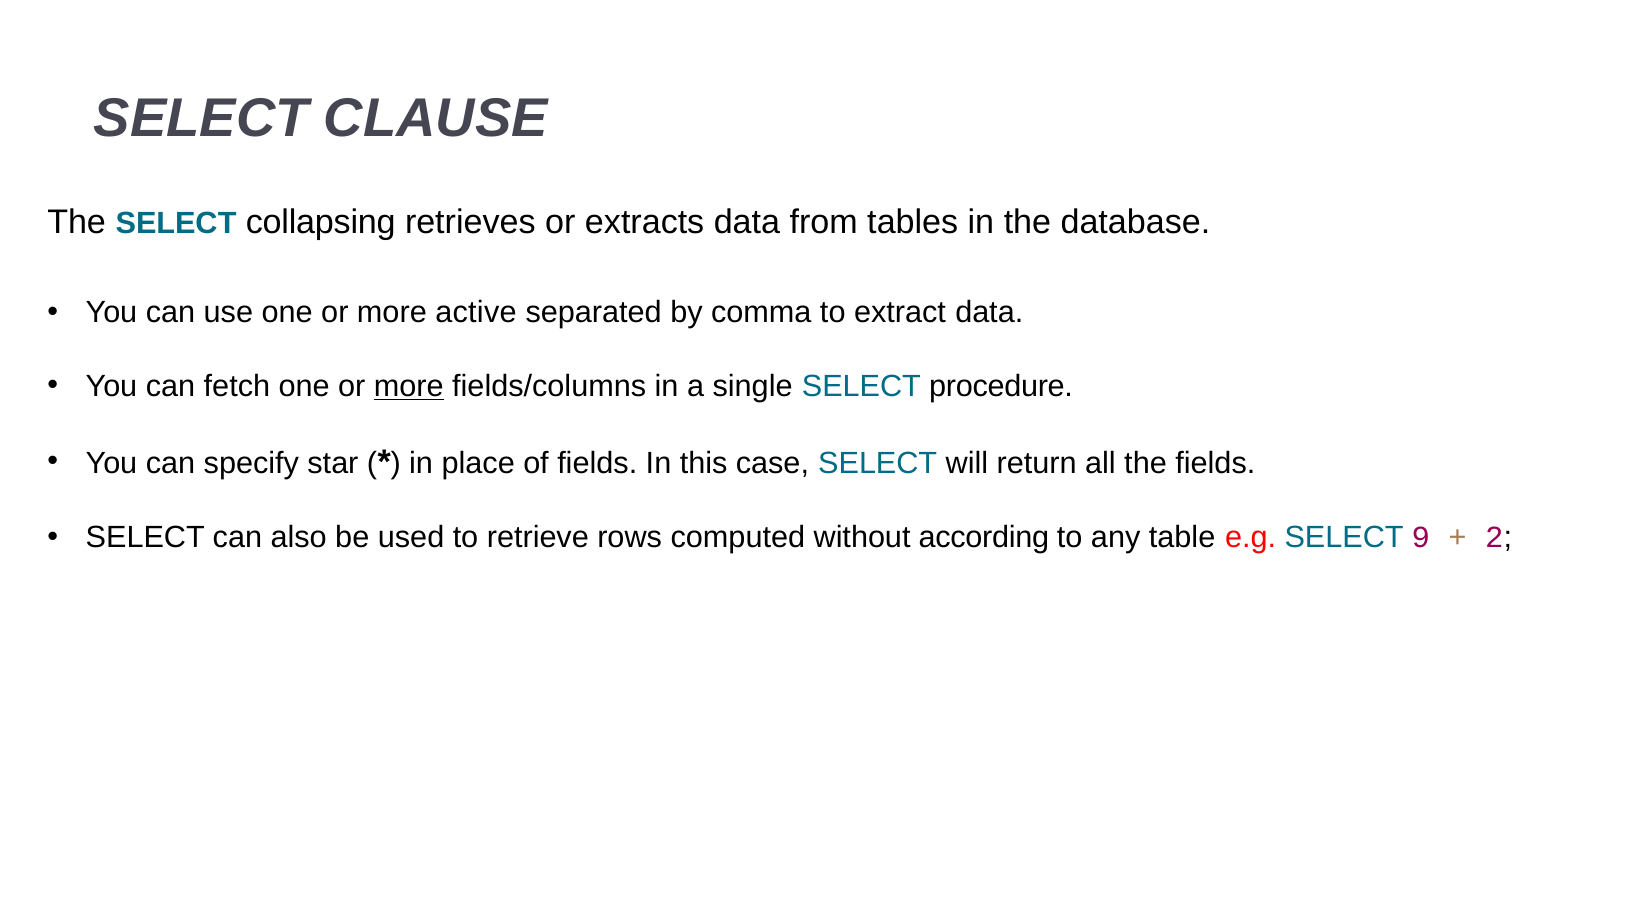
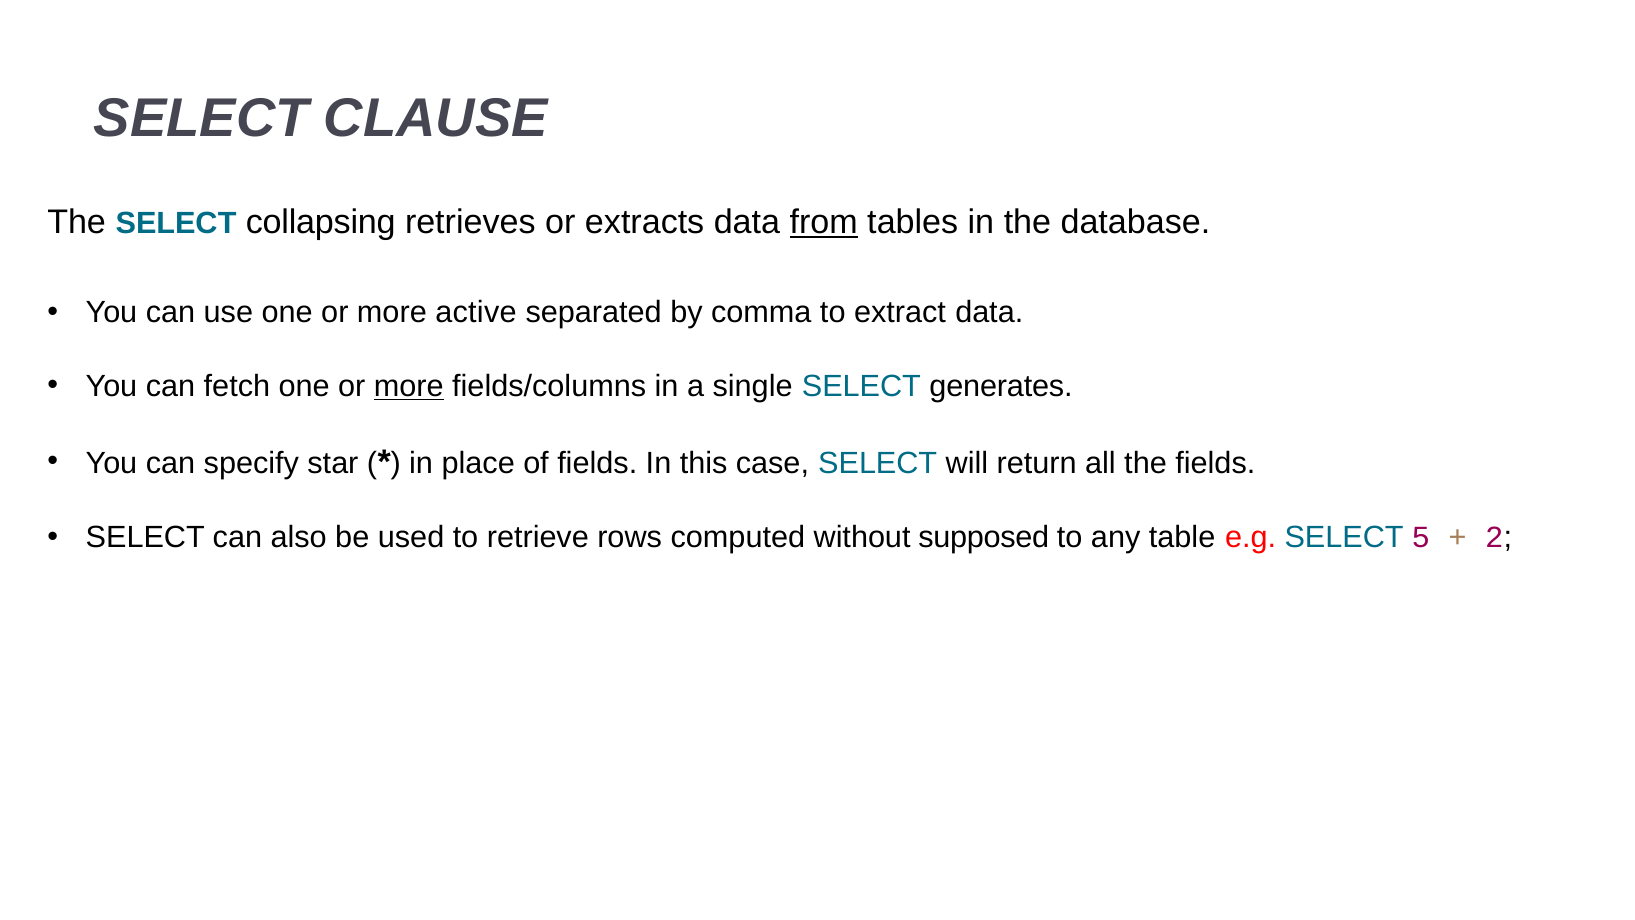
from underline: none -> present
procedure: procedure -> generates
according: according -> supposed
9: 9 -> 5
